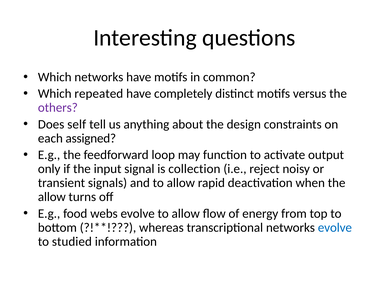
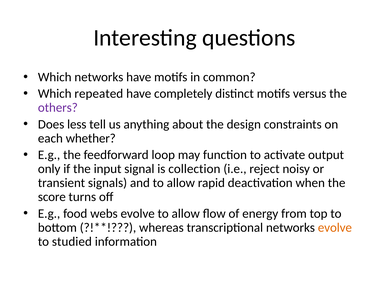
self: self -> less
assigned: assigned -> whether
allow at (52, 197): allow -> score
evolve at (335, 227) colour: blue -> orange
